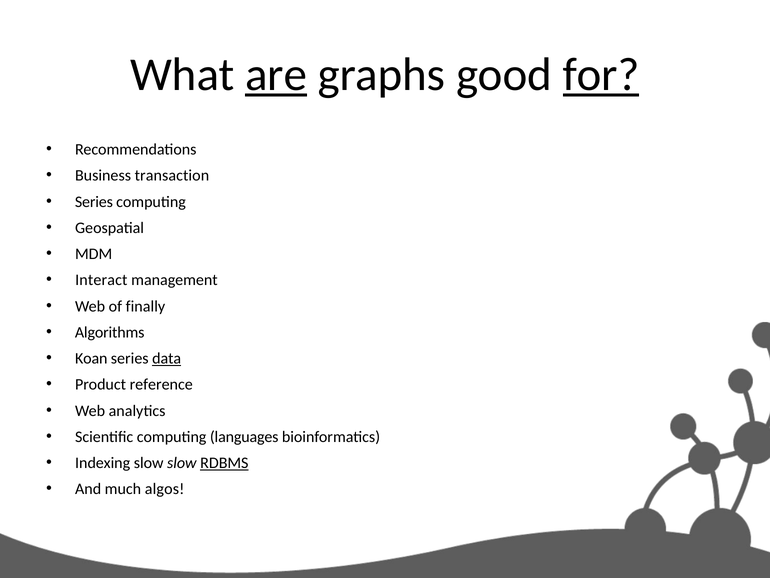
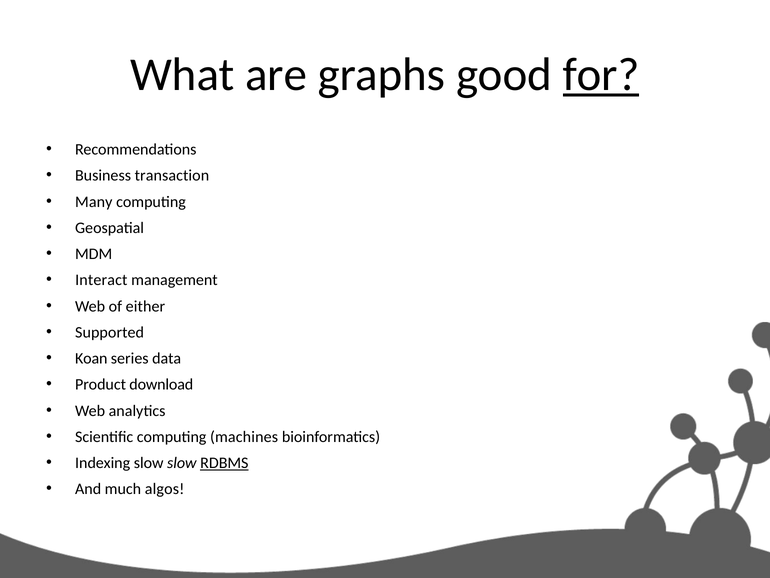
are underline: present -> none
Series at (94, 202): Series -> Many
finally: finally -> either
Algorithms: Algorithms -> Supported
data underline: present -> none
reference: reference -> download
languages: languages -> machines
